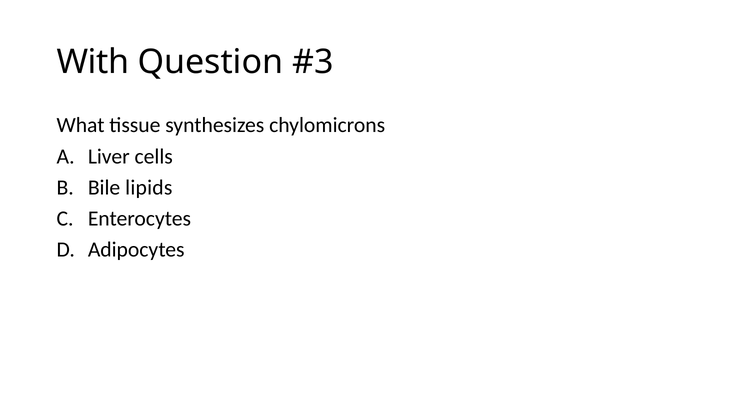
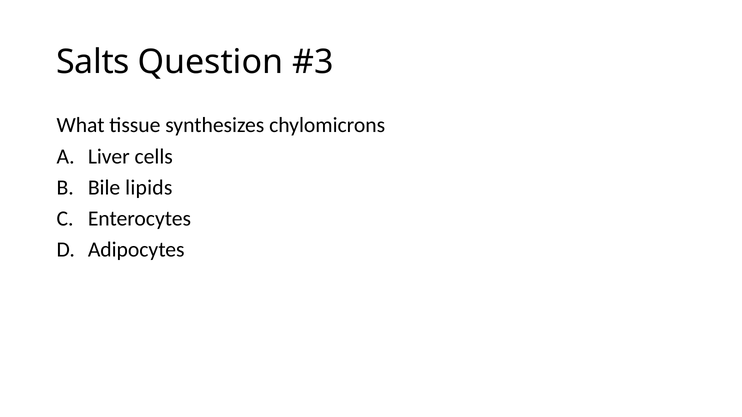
With: With -> Salts
